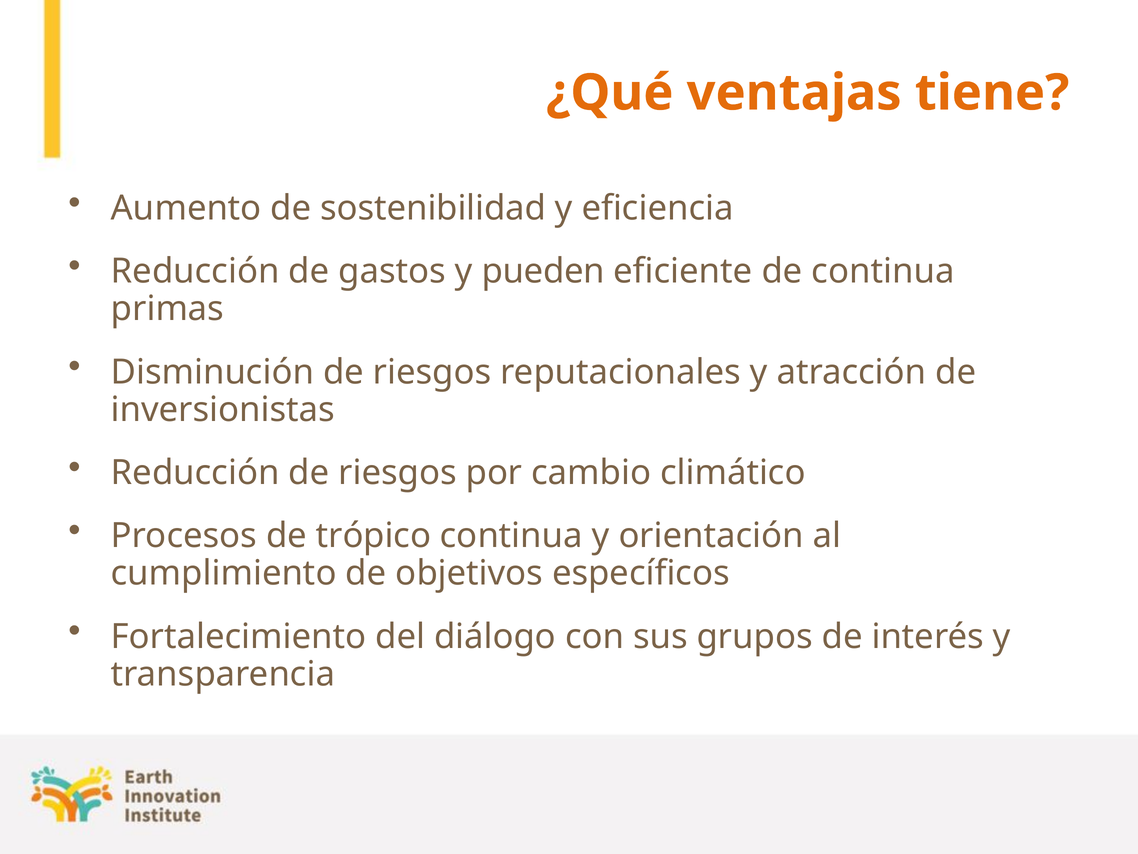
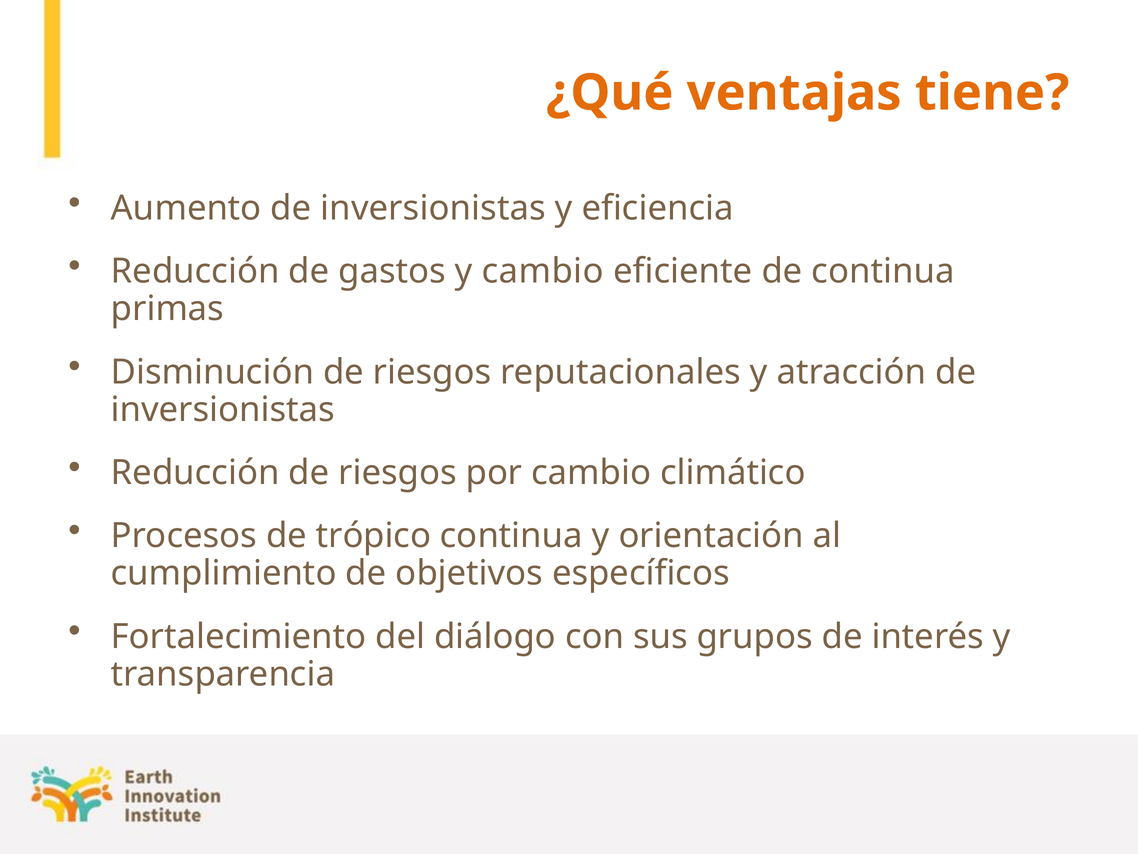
Aumento de sostenibilidad: sostenibilidad -> inversionistas
y pueden: pueden -> cambio
